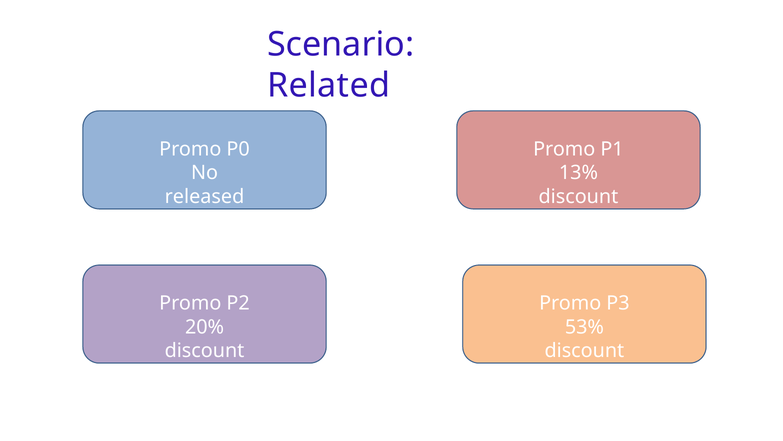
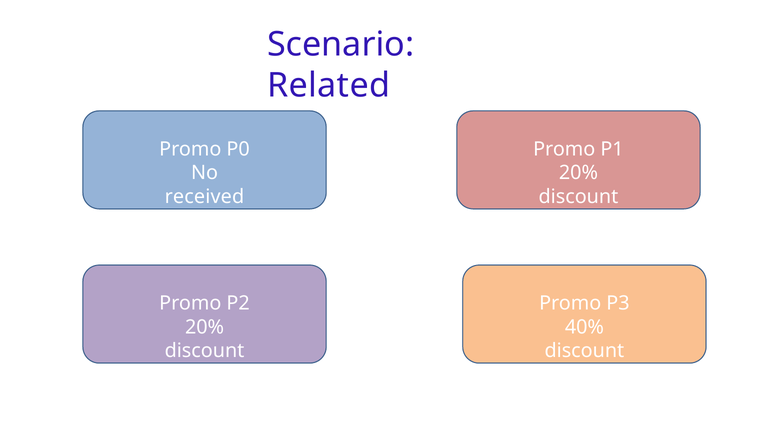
13% at (578, 173): 13% -> 20%
released: released -> received
53%: 53% -> 40%
